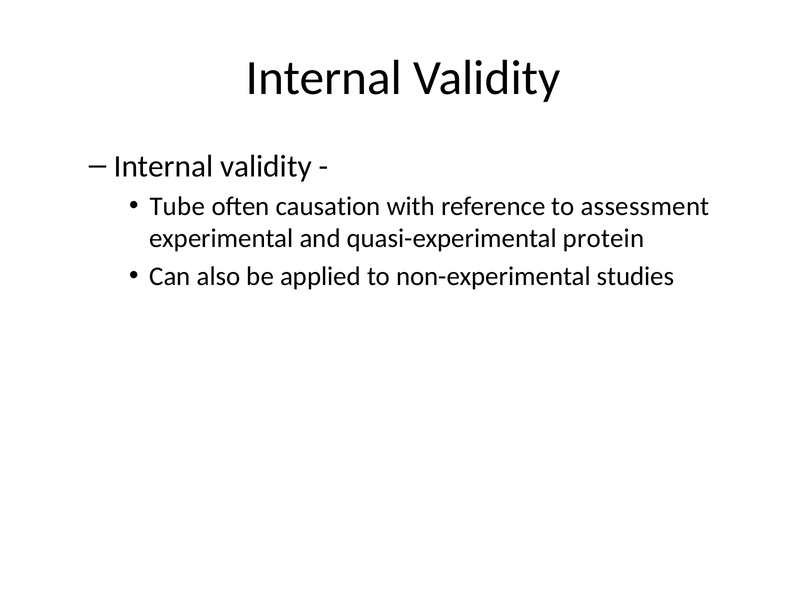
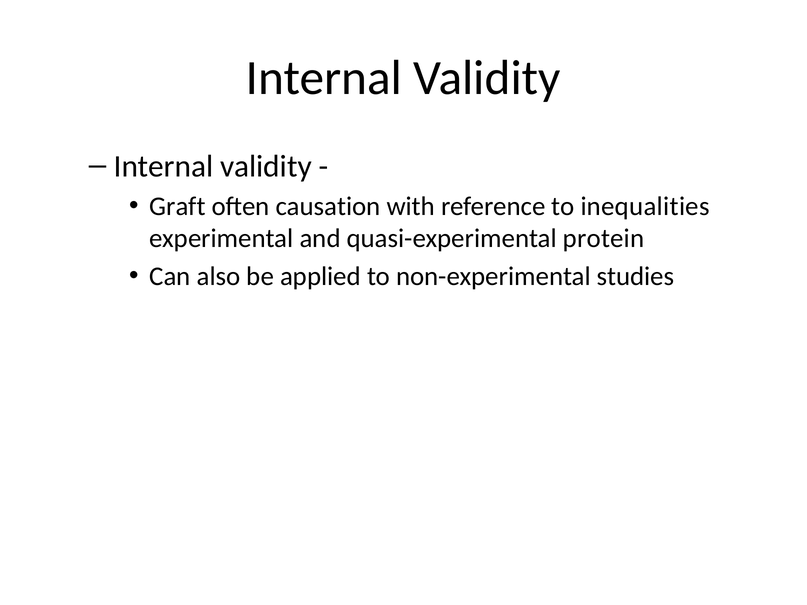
Tube: Tube -> Graft
assessment: assessment -> inequalities
